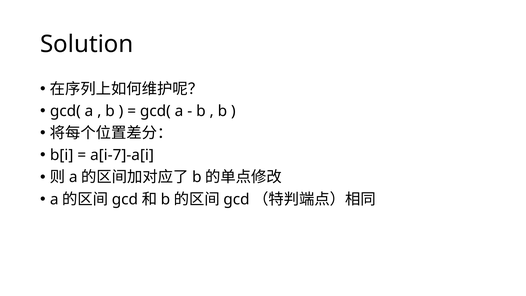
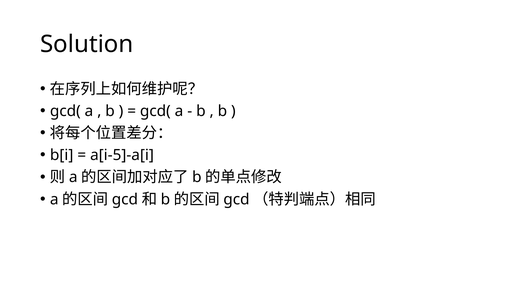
a[i-7]-a[i: a[i-7]-a[i -> a[i-5]-a[i
